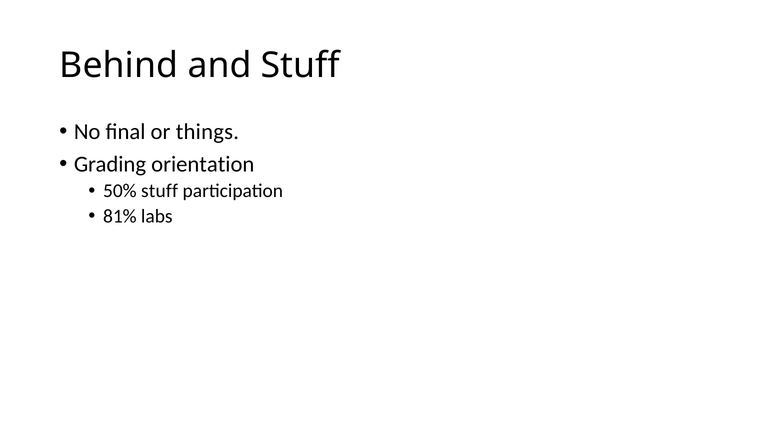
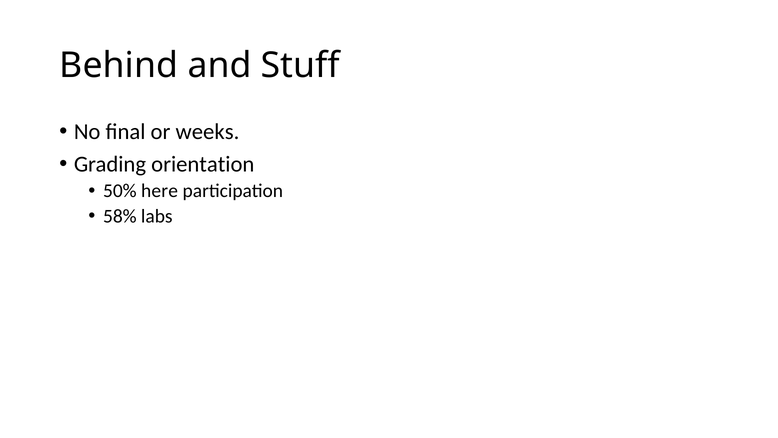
things: things -> weeks
50% stuff: stuff -> here
81%: 81% -> 58%
